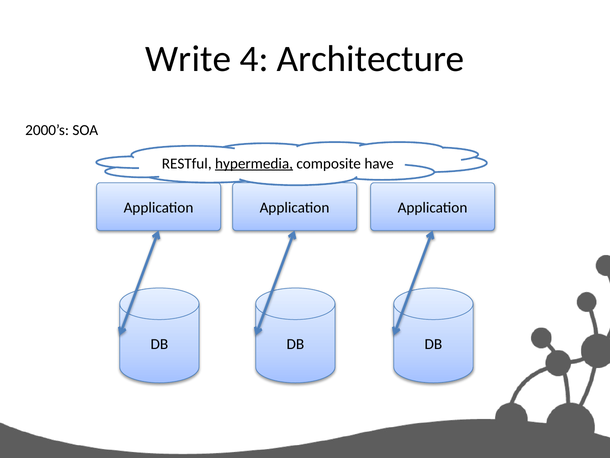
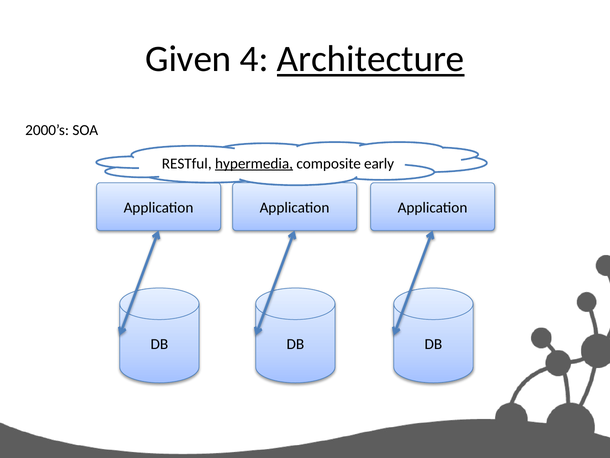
Write: Write -> Given
Architecture underline: none -> present
have: have -> early
